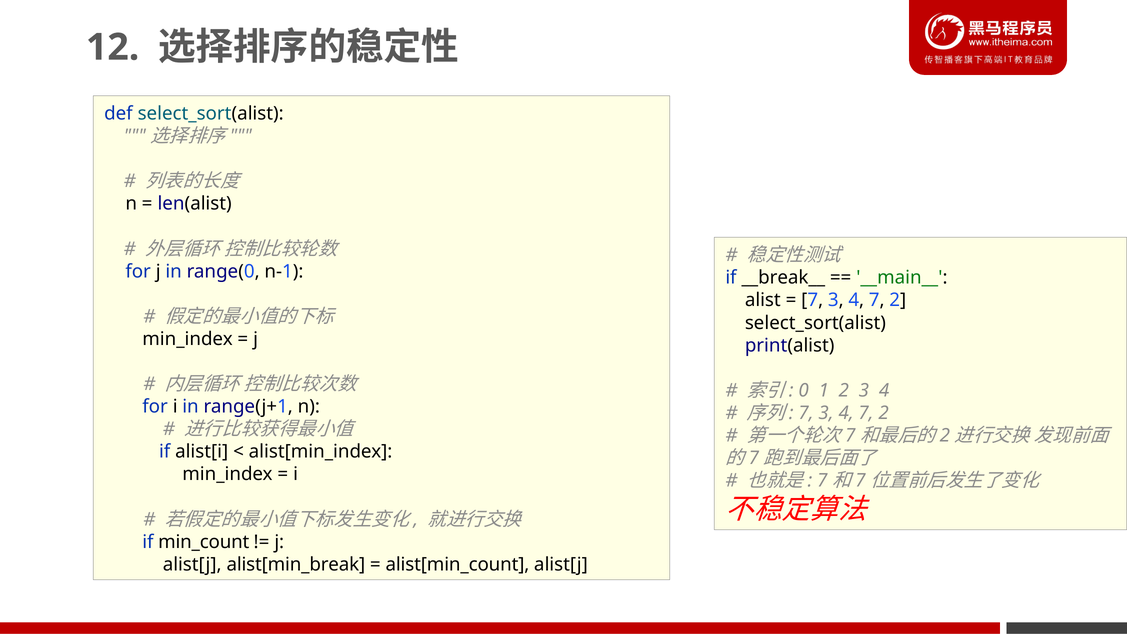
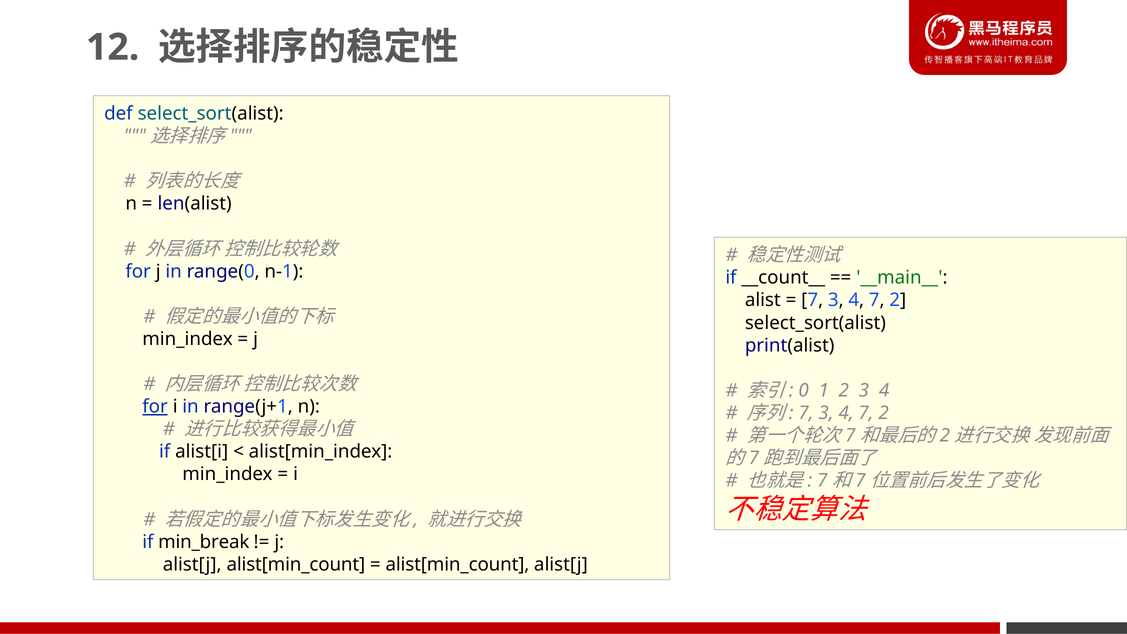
__break__: __break__ -> __count__
for at (155, 407) underline: none -> present
min_count: min_count -> min_break
alist[j alist[min_break: alist[min_break -> alist[min_count
